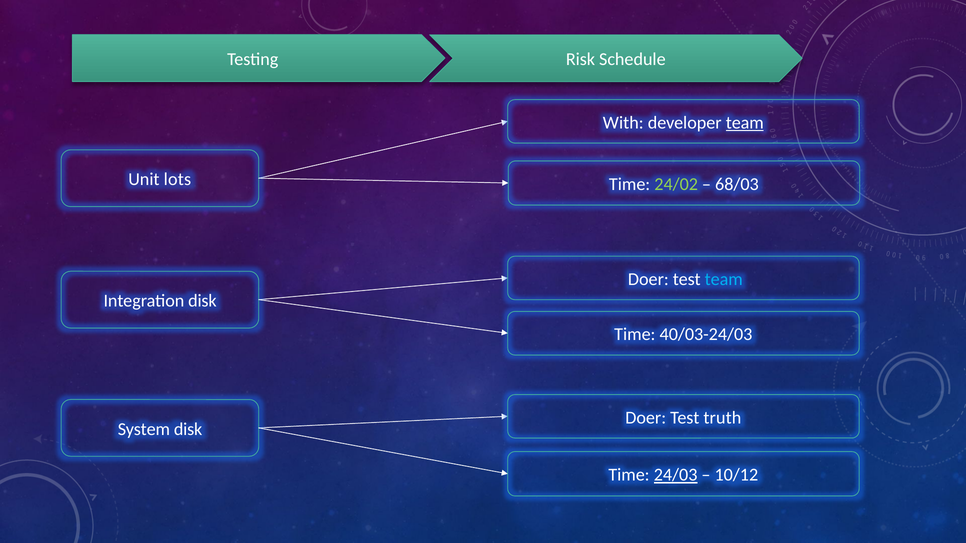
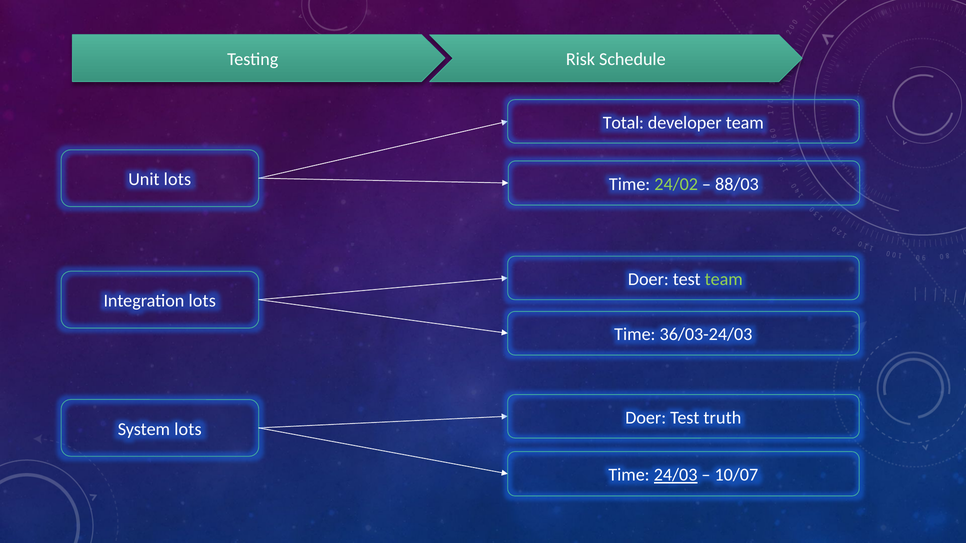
With: With -> Total
team at (745, 123) underline: present -> none
68/03: 68/03 -> 88/03
team at (724, 279) colour: light blue -> light green
Integration disk: disk -> lots
40/03-24/03: 40/03-24/03 -> 36/03-24/03
System disk: disk -> lots
10/12: 10/12 -> 10/07
